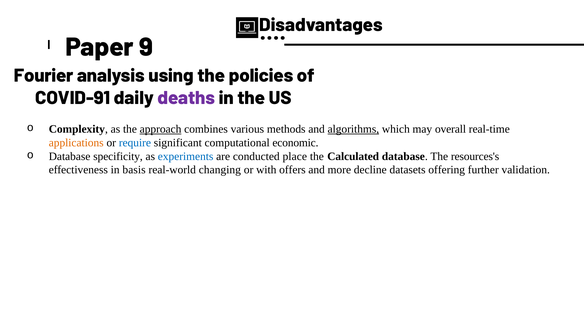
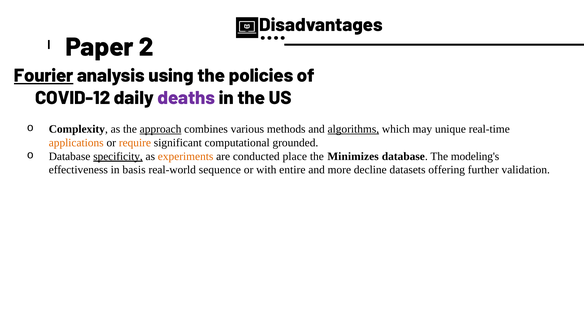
9: 9 -> 2
Fourier underline: none -> present
COVID-91: COVID-91 -> COVID-12
overall: overall -> unique
require colour: blue -> orange
economic: economic -> grounded
specificity underline: none -> present
experiments colour: blue -> orange
Calculated: Calculated -> Minimizes
resources's: resources's -> modeling's
changing: changing -> sequence
offers: offers -> entire
